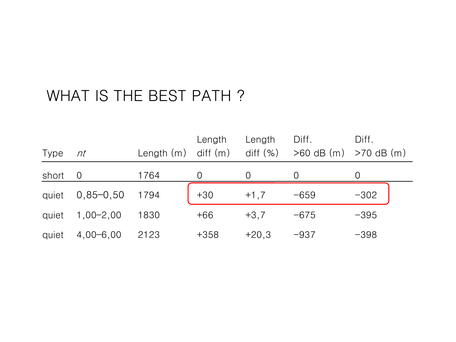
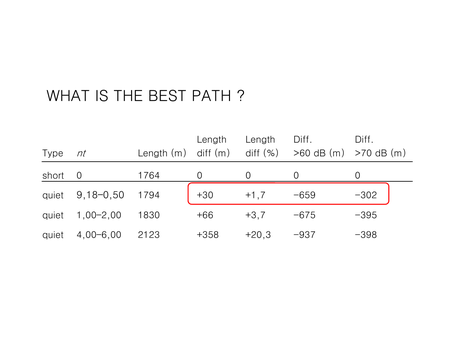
0,85–0,50: 0,85–0,50 -> 9,18–0,50
